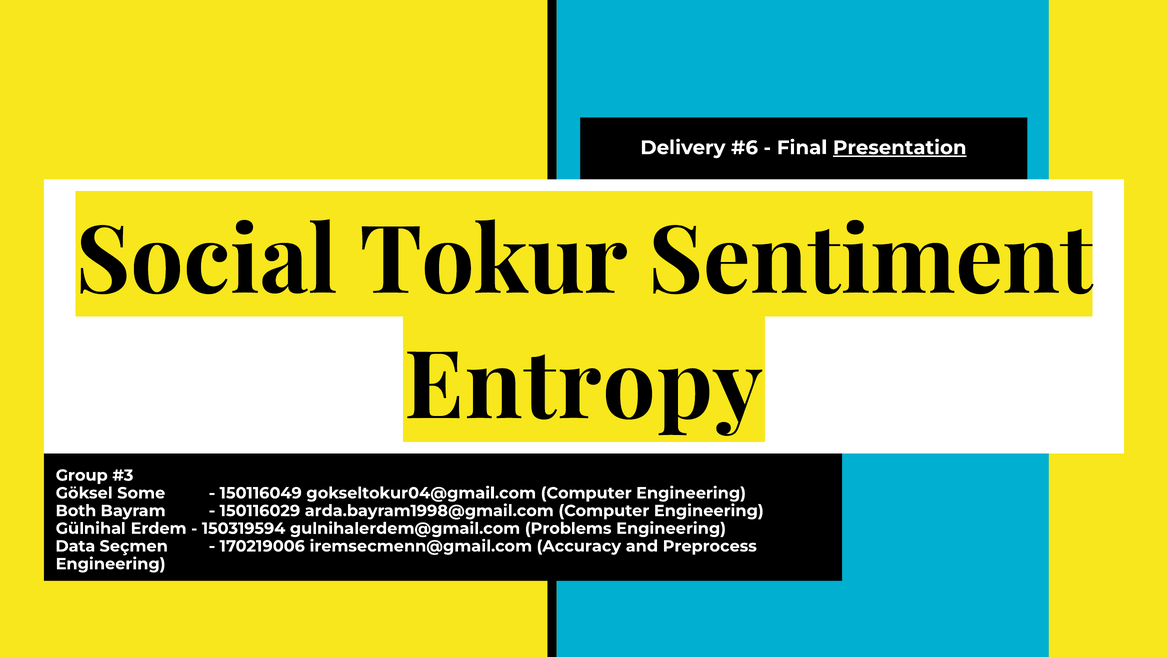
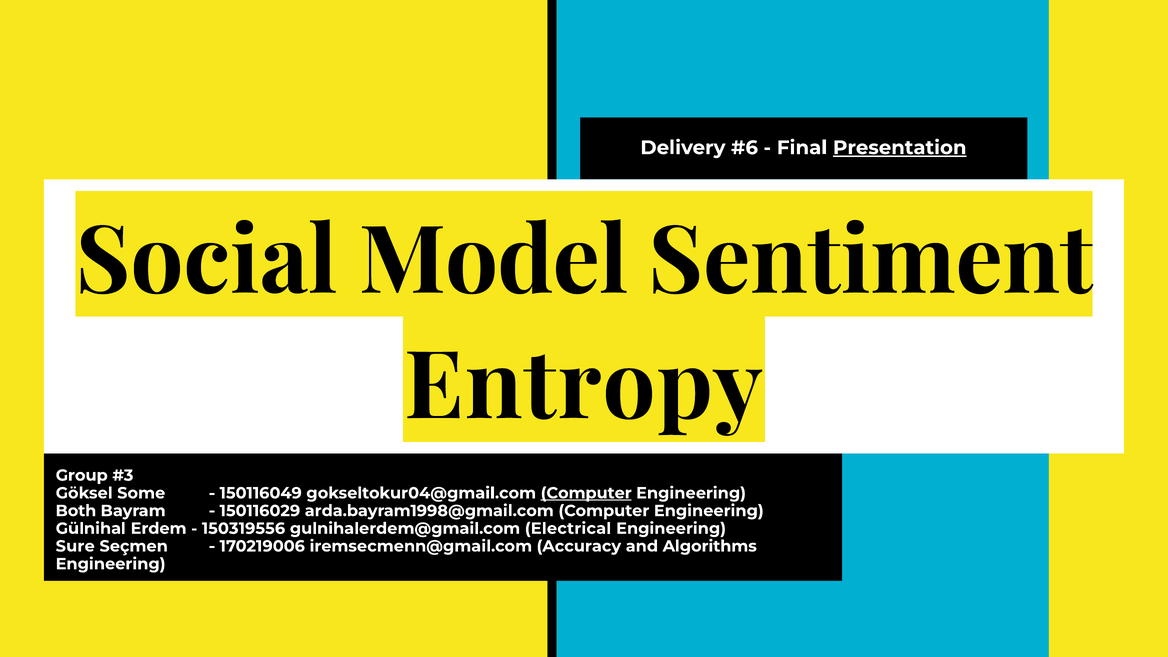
Tokur: Tokur -> Model
Computer at (586, 493) underline: none -> present
150319594: 150319594 -> 150319556
Problems: Problems -> Electrical
Data: Data -> Sure
Preprocess: Preprocess -> Algorithms
